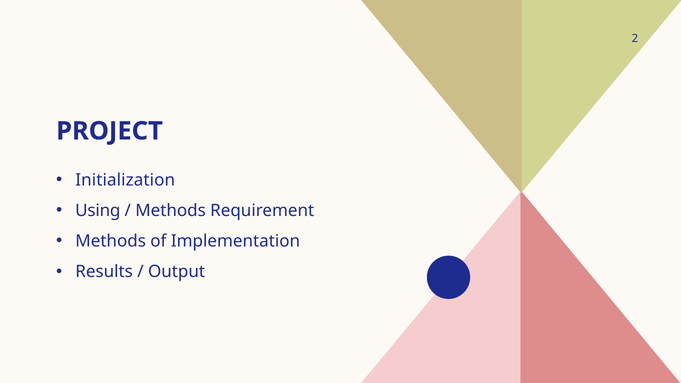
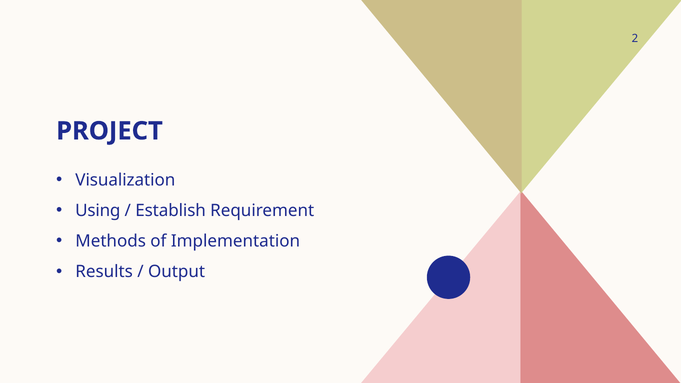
Initialization: Initialization -> Visualization
Methods at (171, 211): Methods -> Establish
